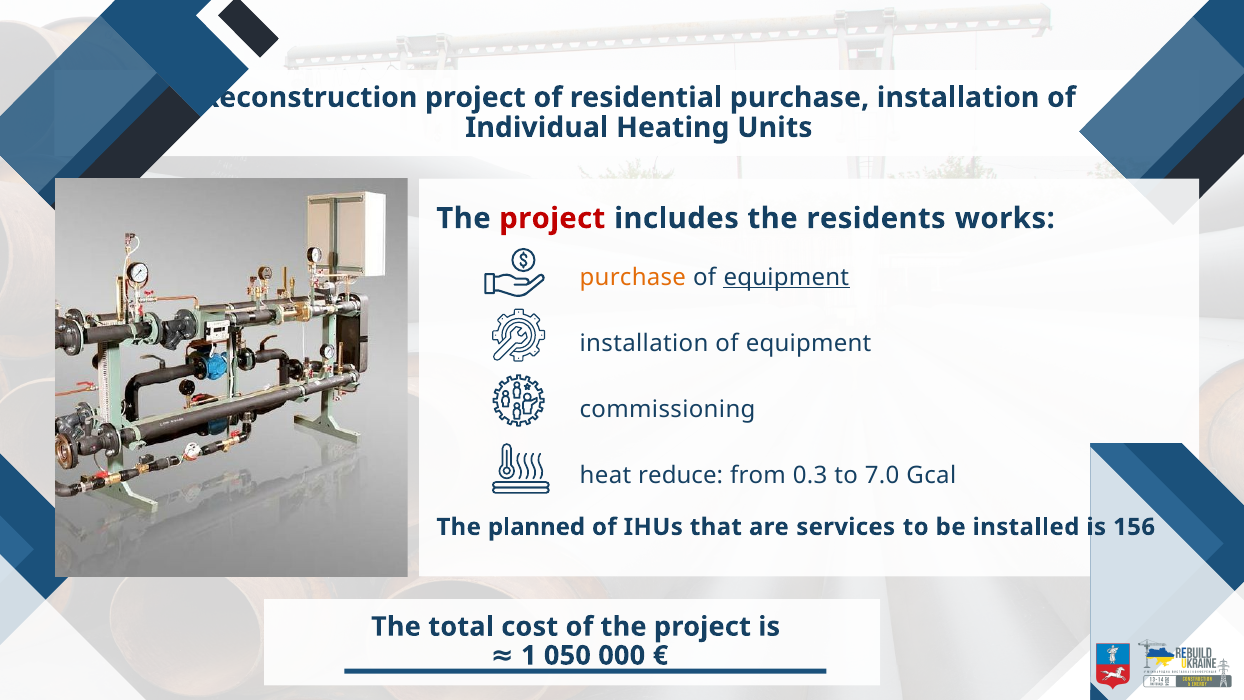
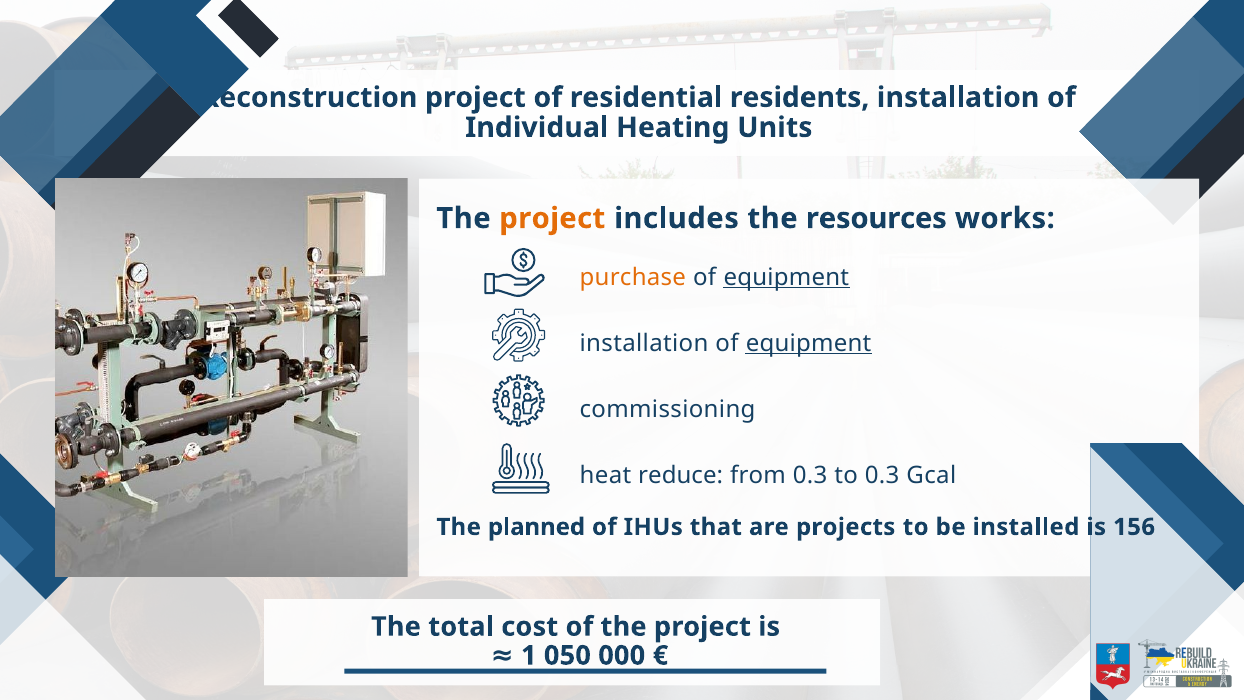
residential purchase: purchase -> residents
project at (552, 218) colour: red -> orange
residents: residents -> resources
equipment at (809, 343) underline: none -> present
to 7.0: 7.0 -> 0.3
services: services -> projects
